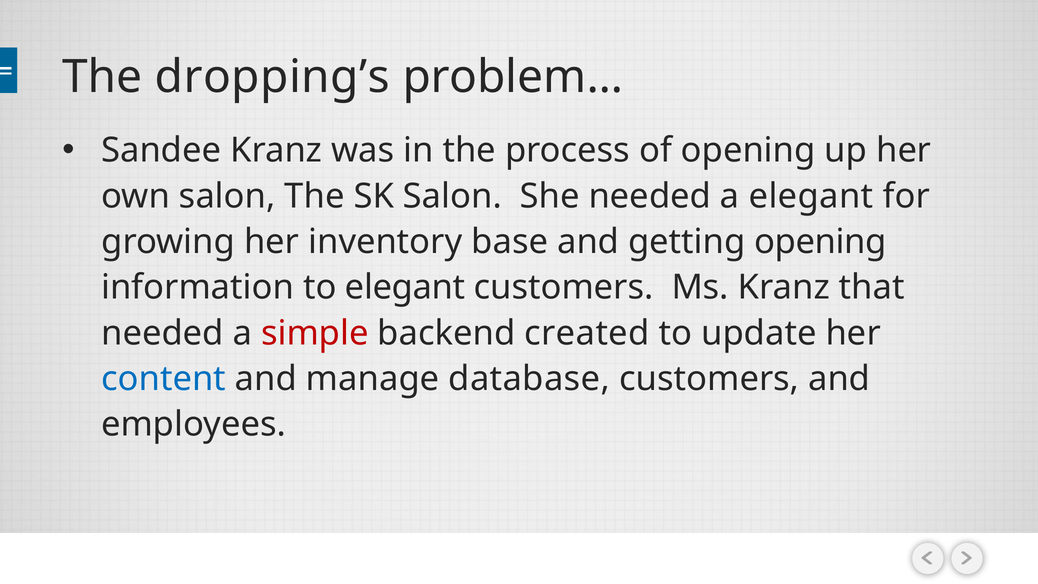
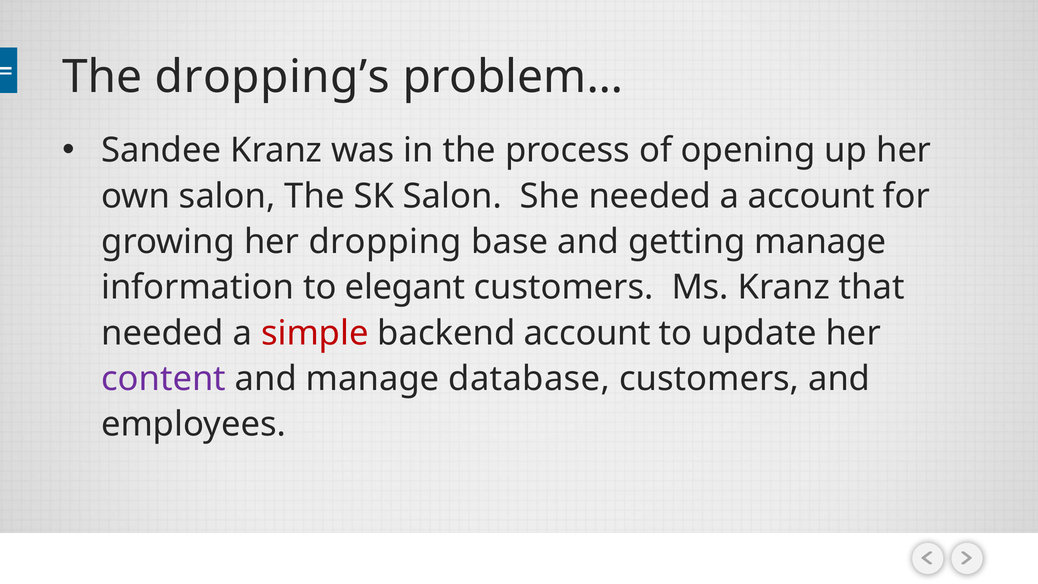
a elegant: elegant -> account
inventory: inventory -> dropping
getting opening: opening -> manage
backend created: created -> account
content colour: blue -> purple
